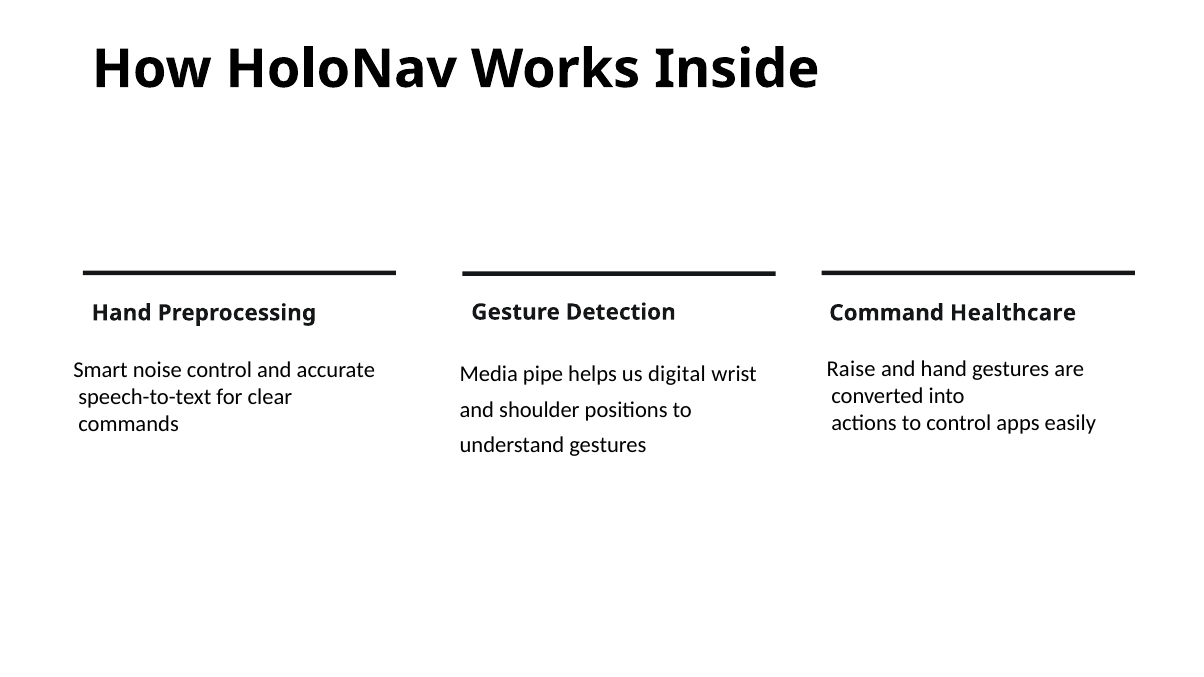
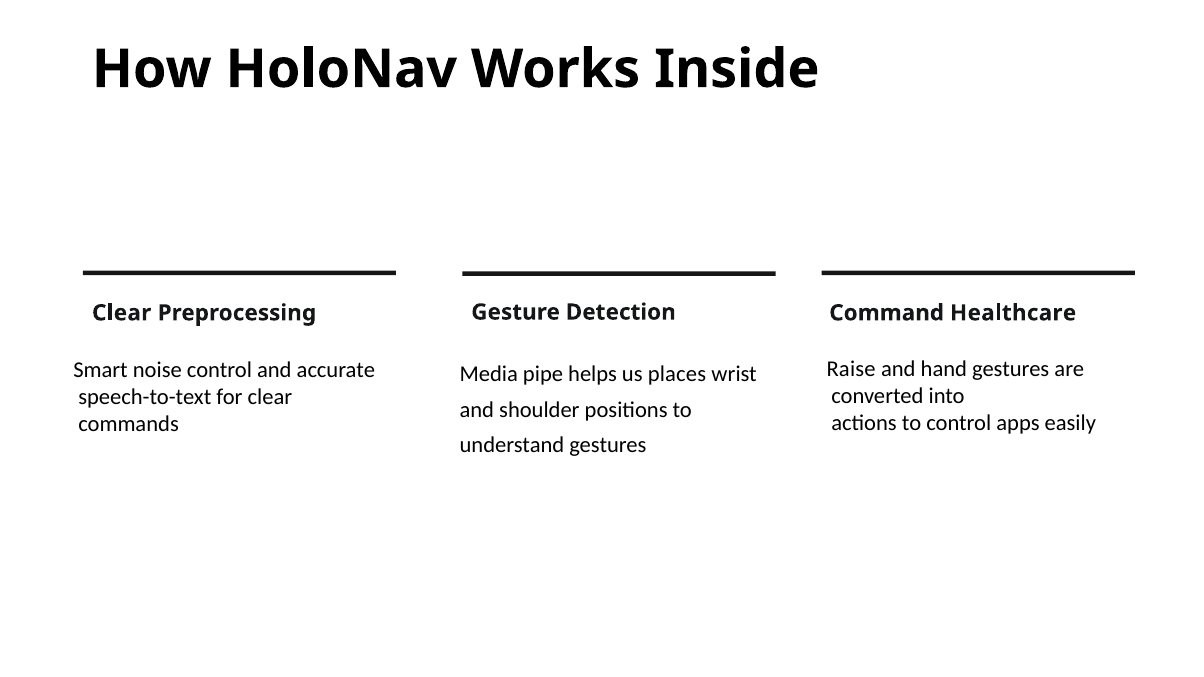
Hand at (122, 313): Hand -> Clear
digital: digital -> places
